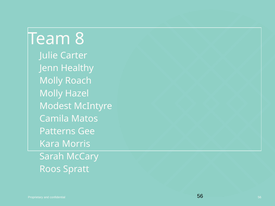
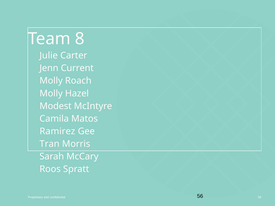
Healthy: Healthy -> Current
Patterns: Patterns -> Ramirez
Kara: Kara -> Tran
